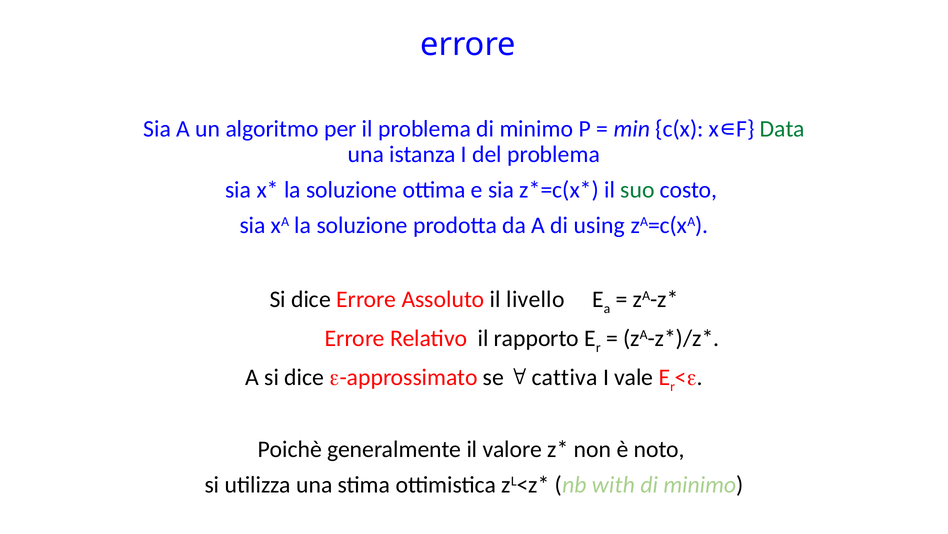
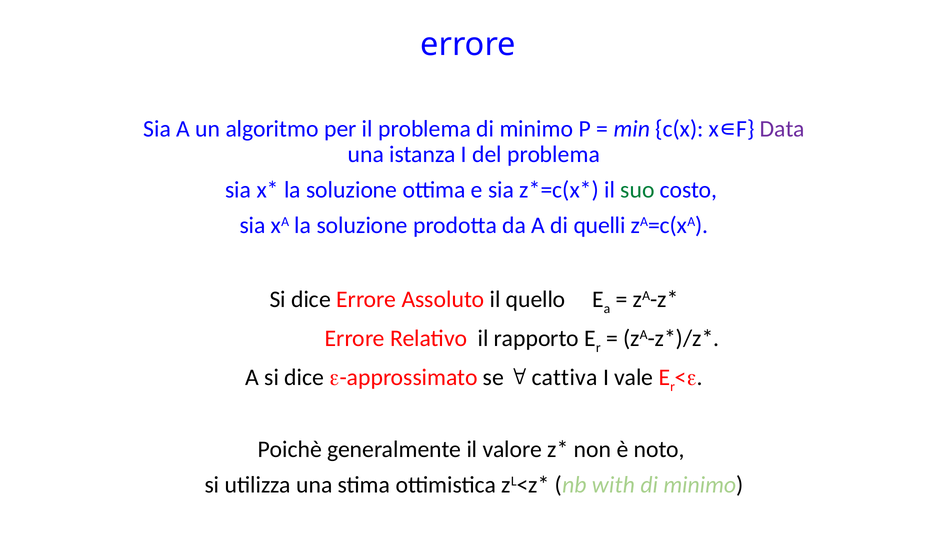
Data colour: green -> purple
using: using -> quelli
livello: livello -> quello
